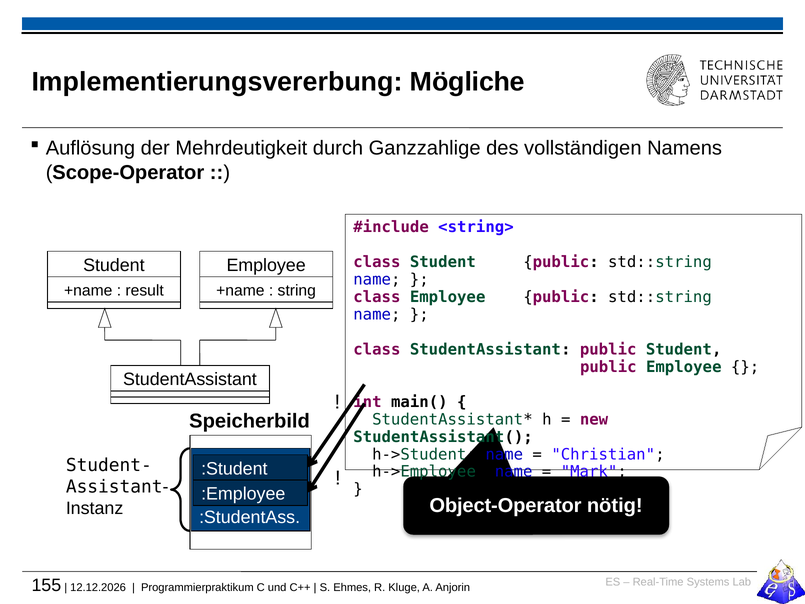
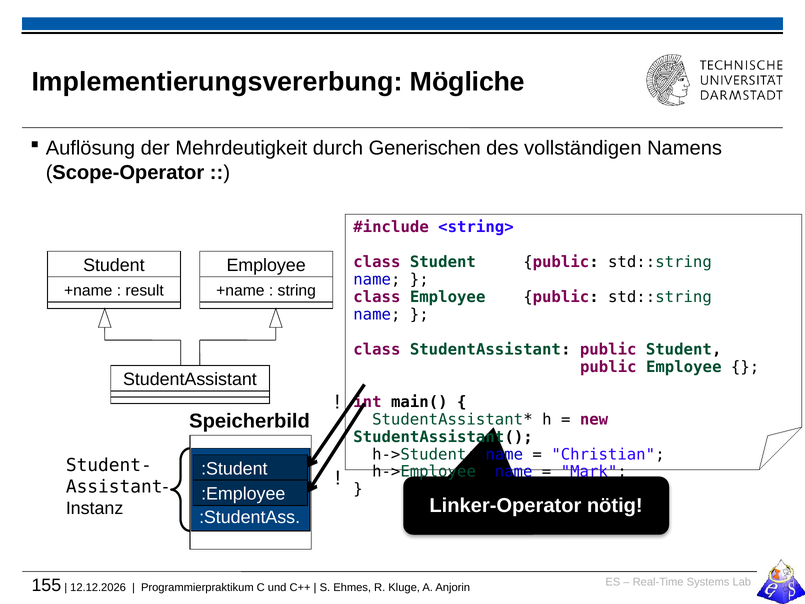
Ganzzahlige: Ganzzahlige -> Generischen
Object-Operator: Object-Operator -> Linker-Operator
